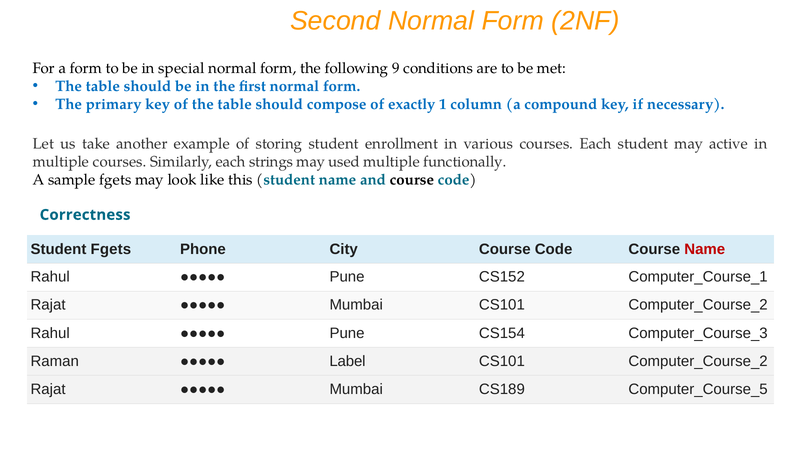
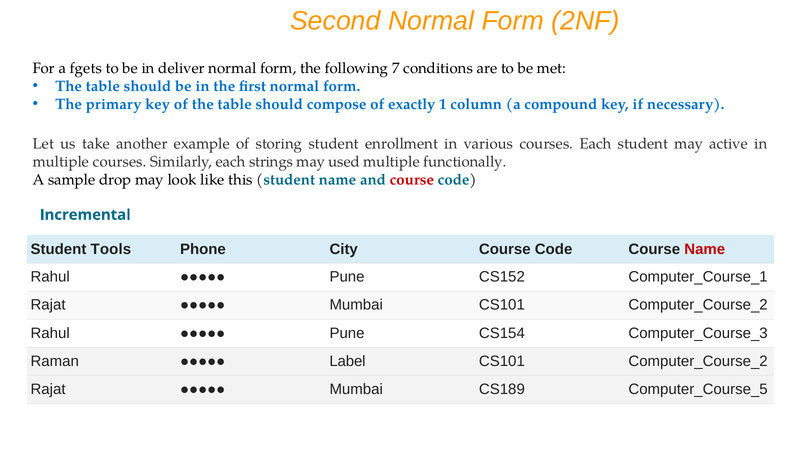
a form: form -> fgets
special: special -> deliver
9: 9 -> 7
sample fgets: fgets -> drop
course at (412, 180) colour: black -> red
Correctness: Correctness -> Incremental
Student Fgets: Fgets -> Tools
